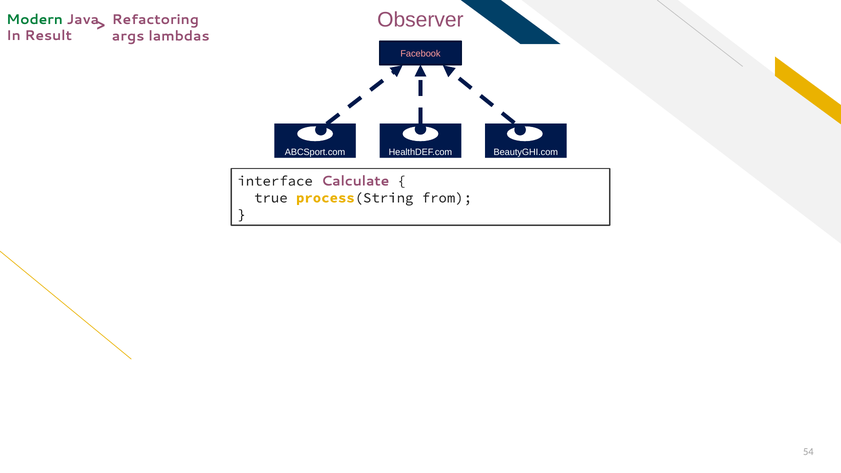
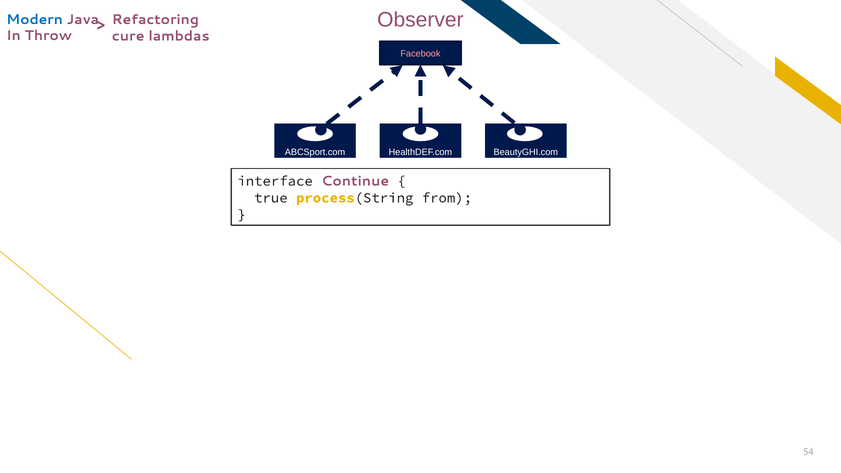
Modern colour: green -> blue
Result: Result -> Throw
args: args -> cure
Calculate: Calculate -> Continue
